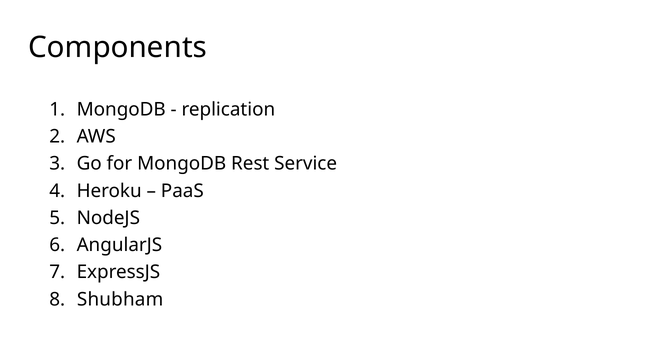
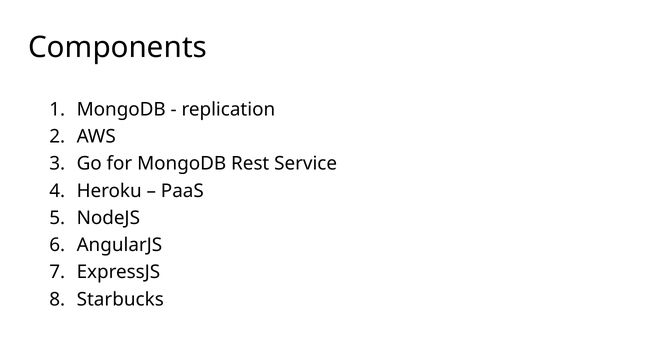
Shubham: Shubham -> Starbucks
